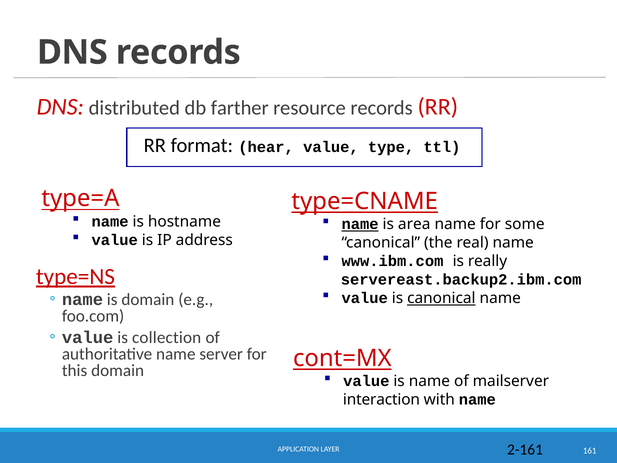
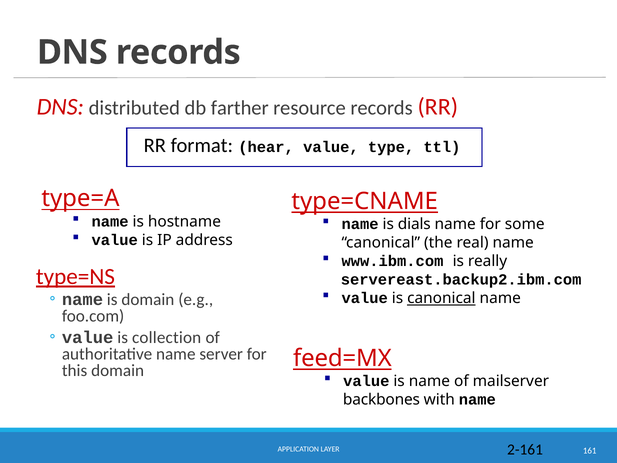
name at (360, 224) underline: present -> none
area: area -> dials
cont=MX: cont=MX -> feed=MX
interaction: interaction -> backbones
